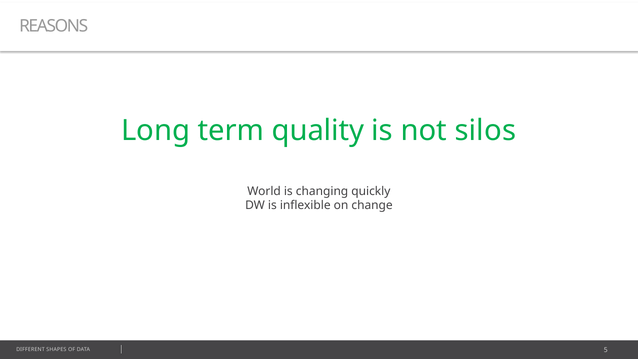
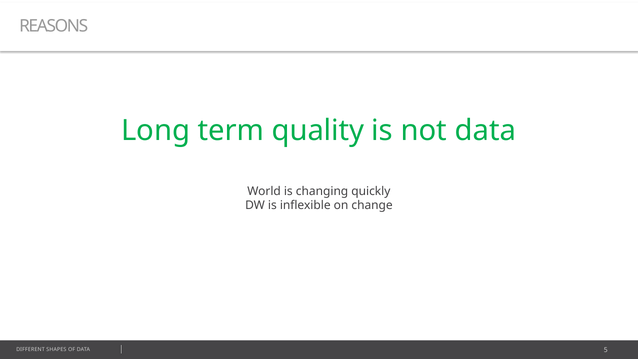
not silos: silos -> data
